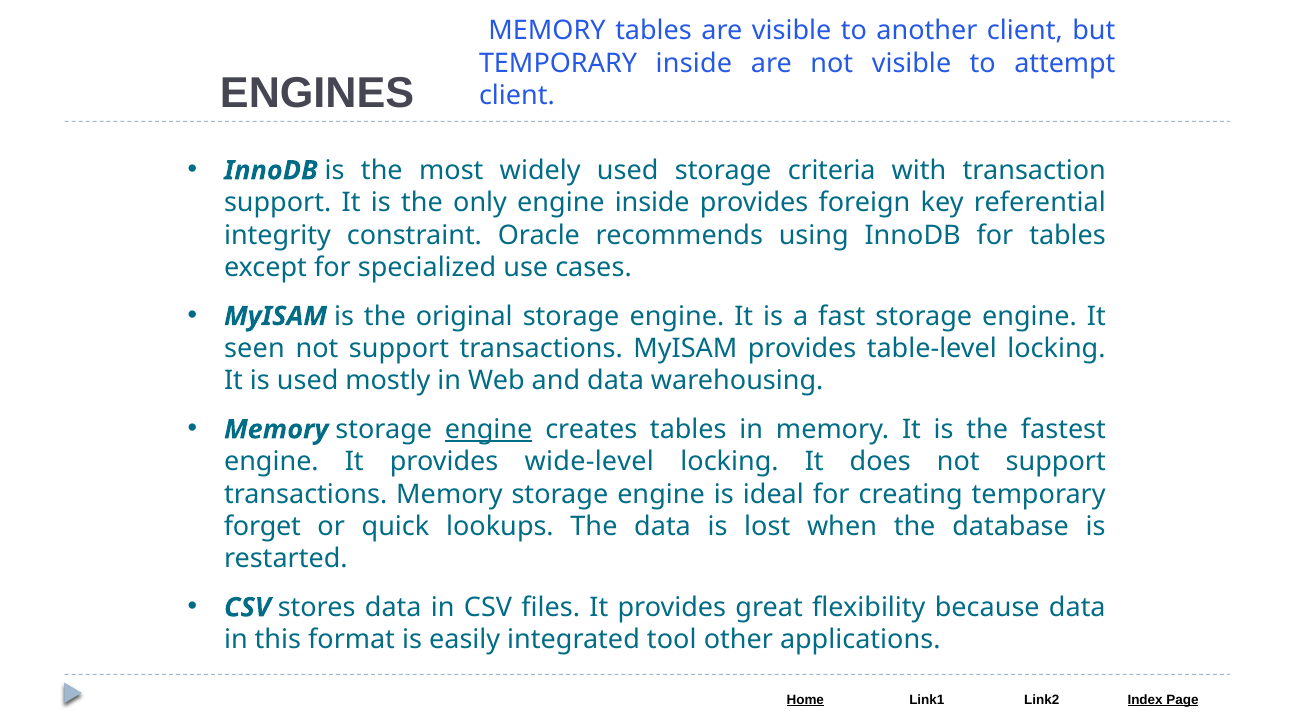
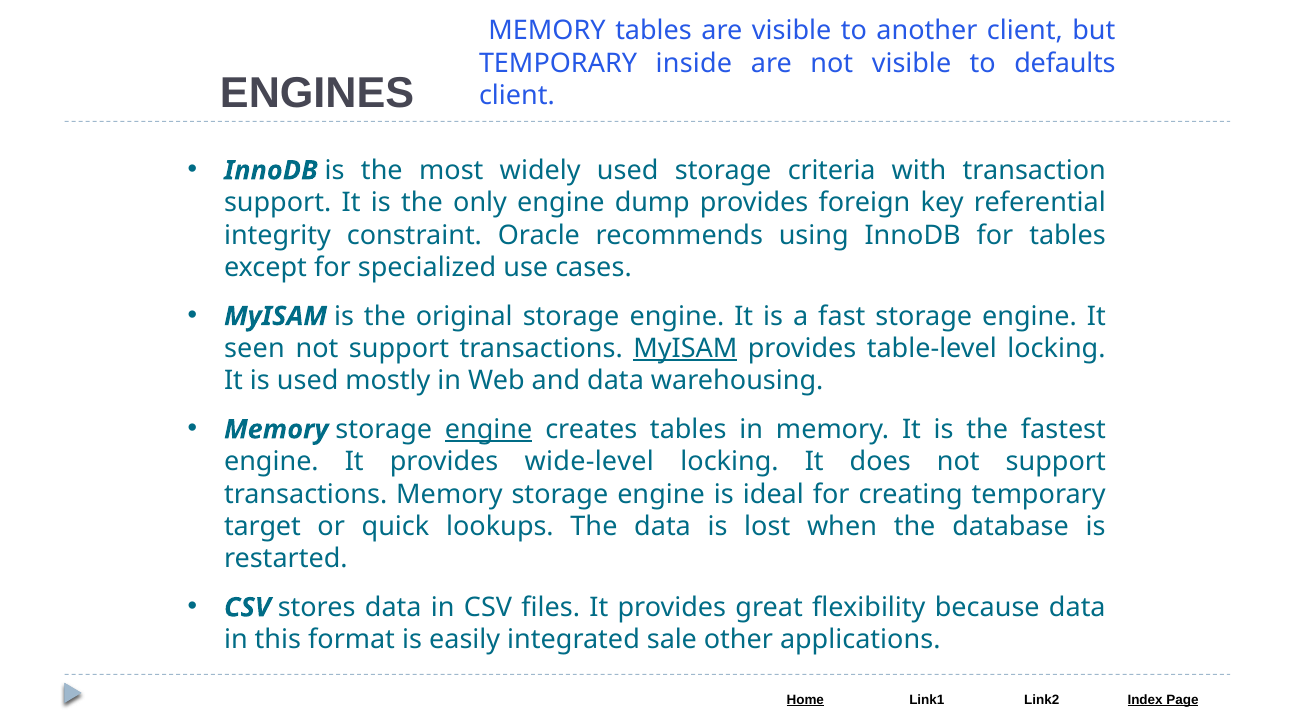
attempt: attempt -> defaults
engine inside: inside -> dump
MyISAM at (685, 349) underline: none -> present
forget: forget -> target
tool: tool -> sale
